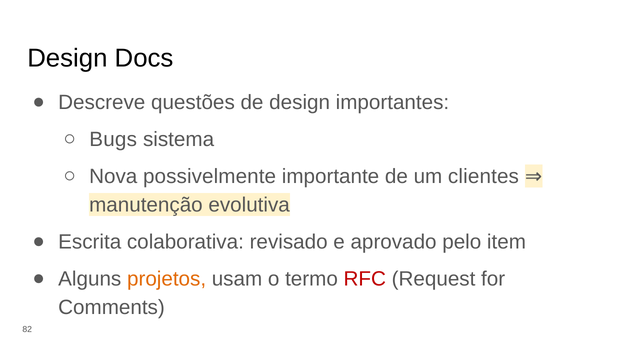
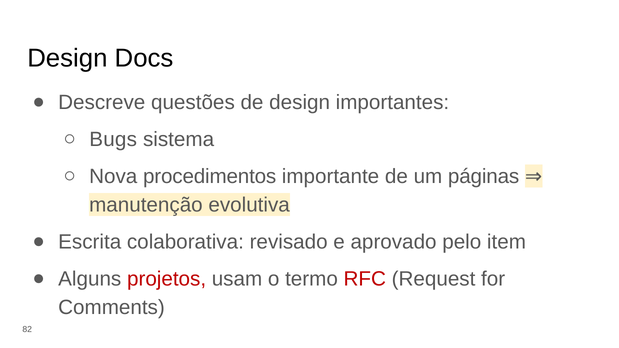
possivelmente: possivelmente -> procedimentos
clientes: clientes -> páginas
projetos colour: orange -> red
